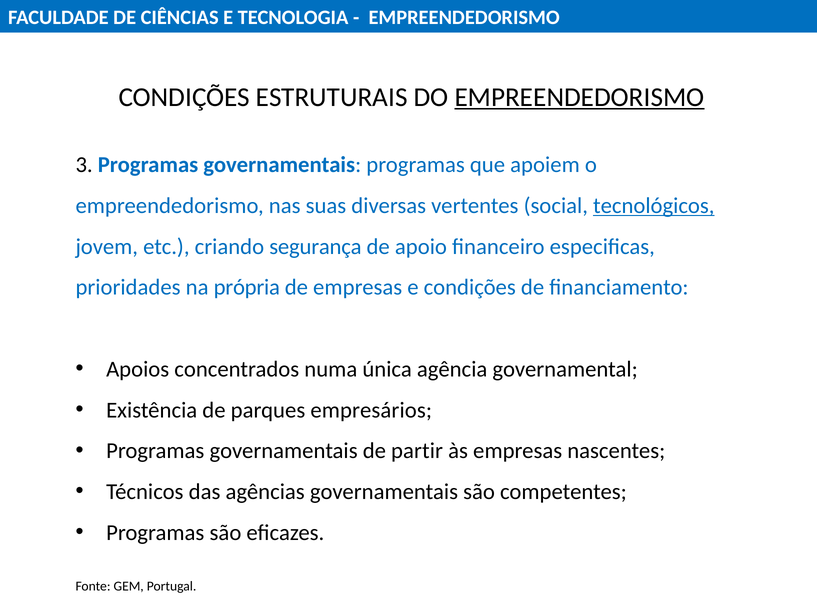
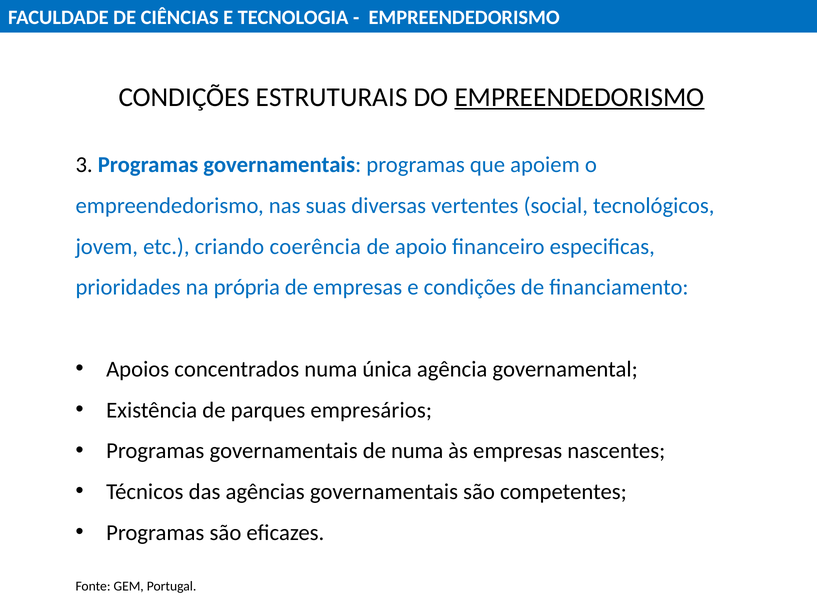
tecnológicos underline: present -> none
segurança: segurança -> coerência
de partir: partir -> numa
